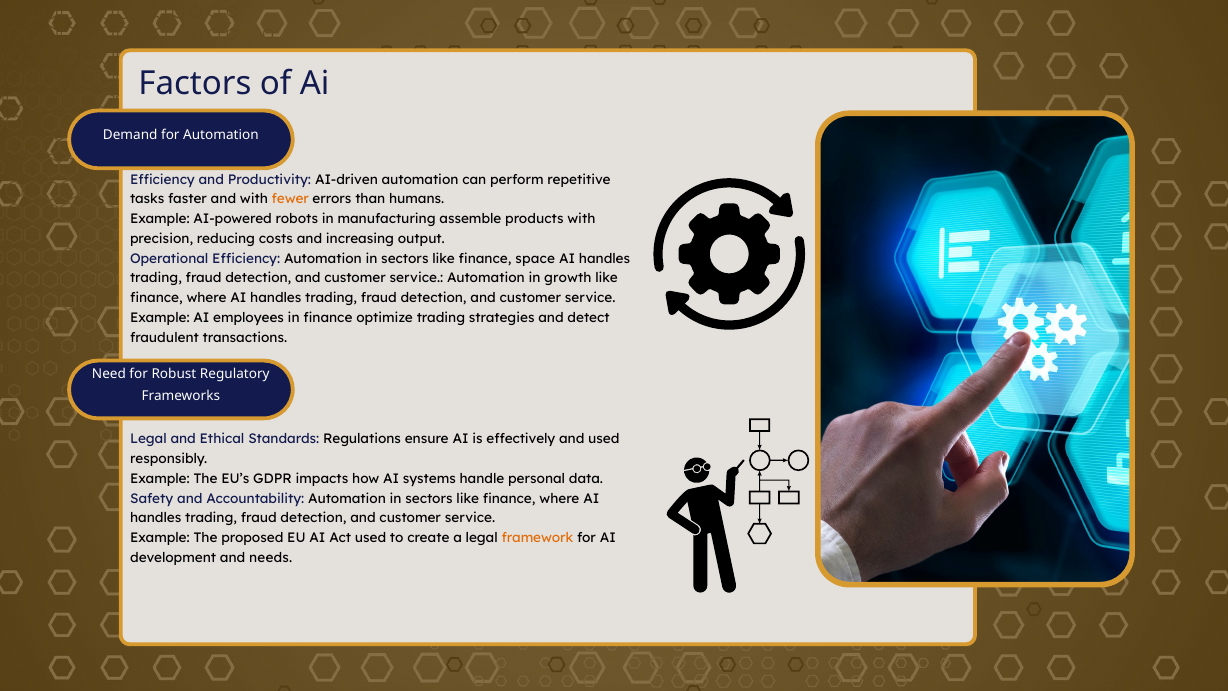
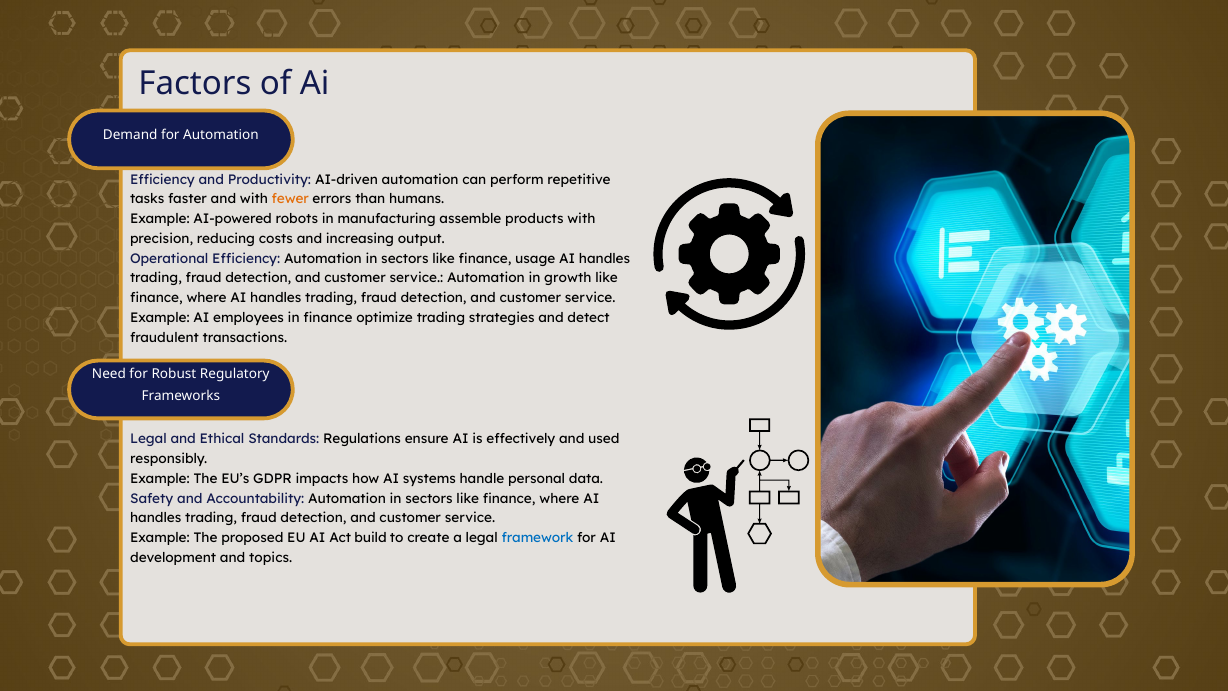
space: space -> usage
Act used: used -> build
framework colour: orange -> blue
needs: needs -> topics
